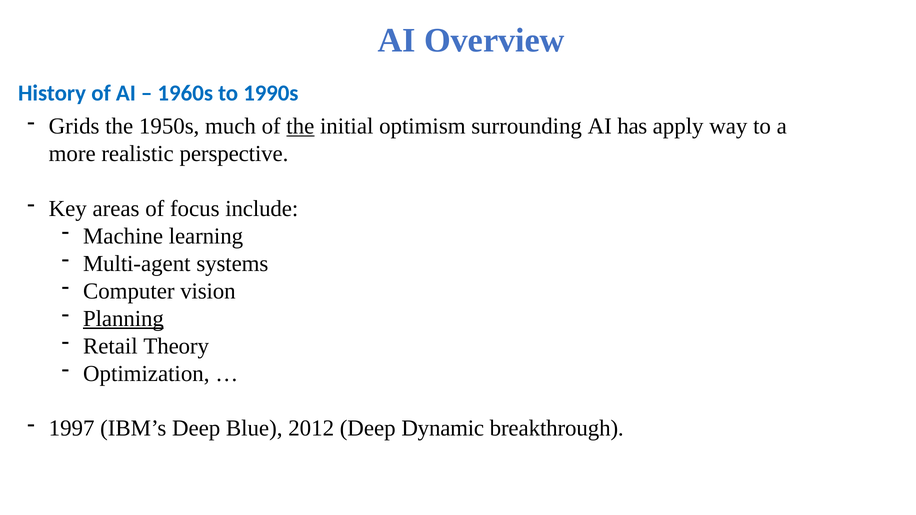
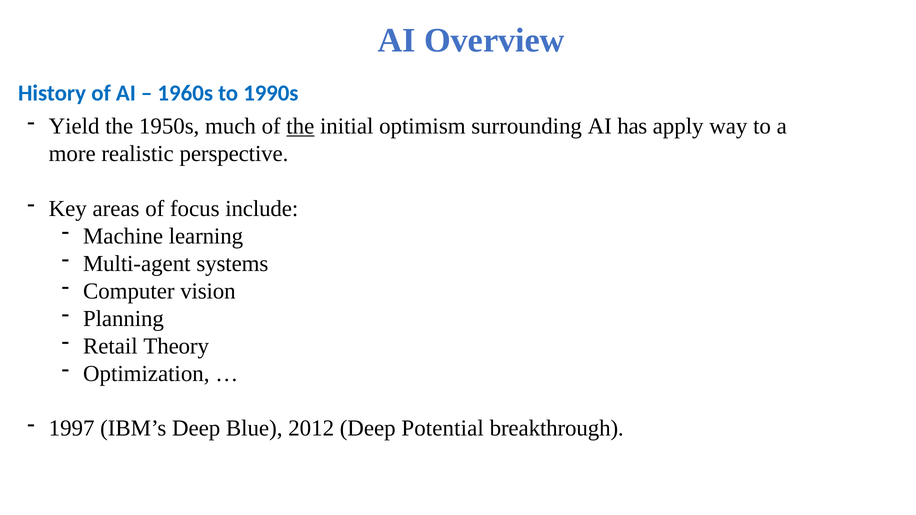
Grids: Grids -> Yield
Planning underline: present -> none
Dynamic: Dynamic -> Potential
